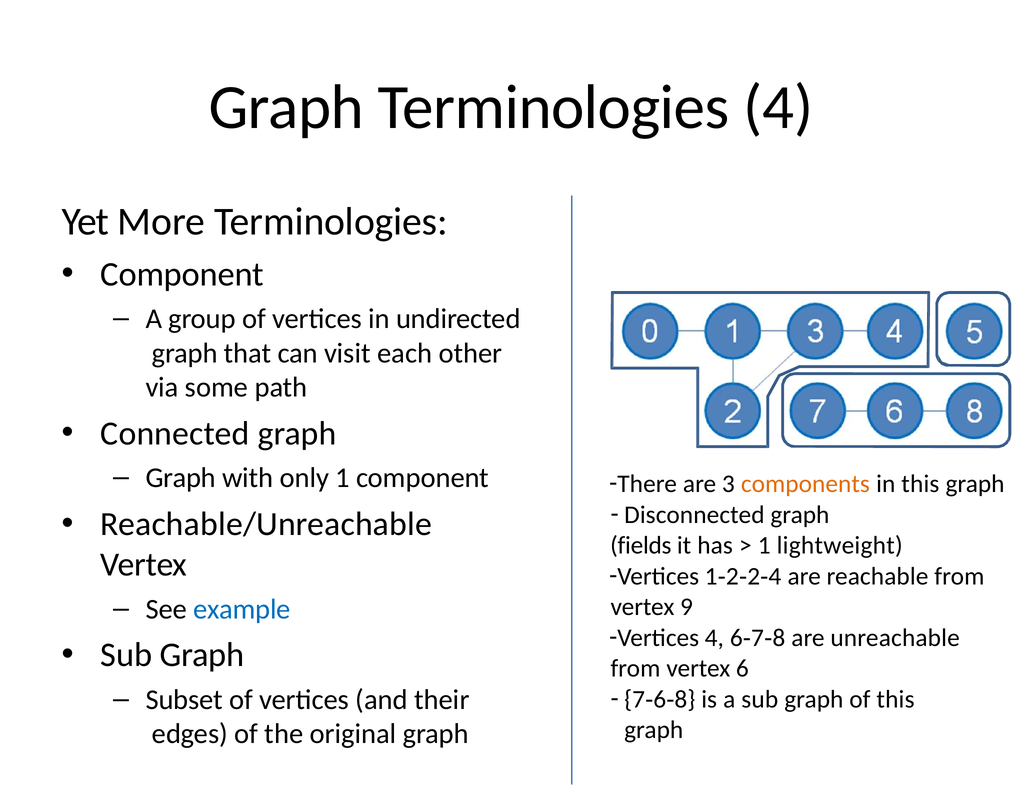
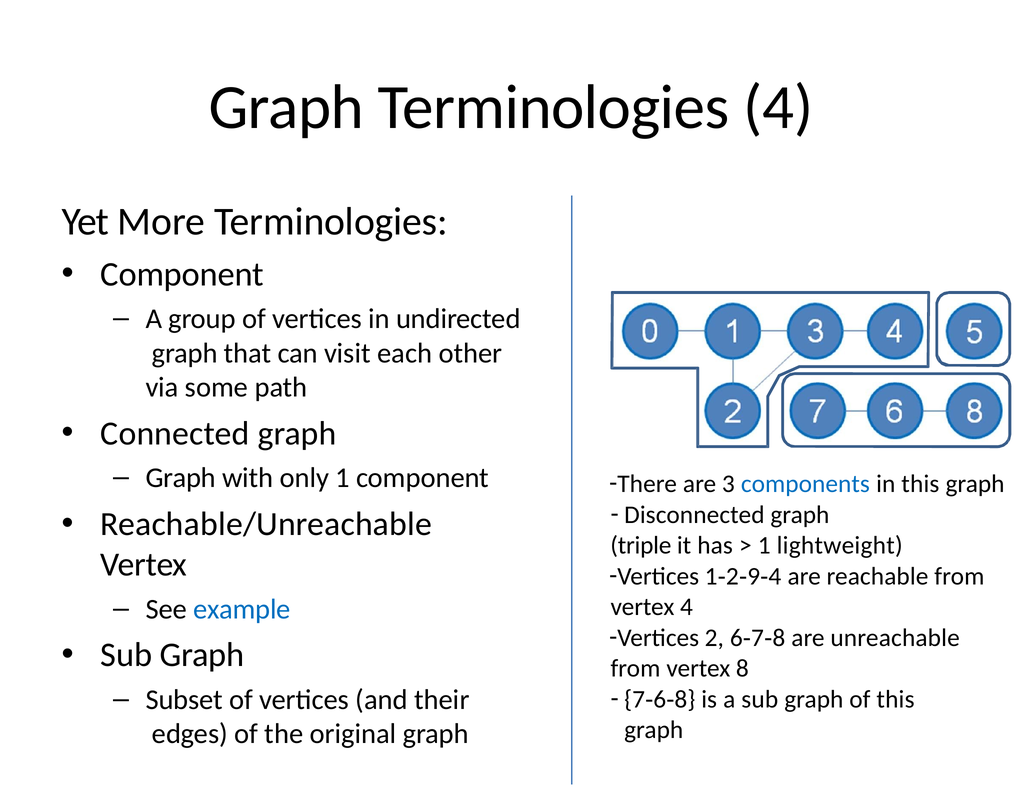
components colour: orange -> blue
fields: fields -> triple
2 at (754, 576): 2 -> 9
vertex 9: 9 -> 4
4 at (714, 638): 4 -> 2
vertex 6: 6 -> 8
